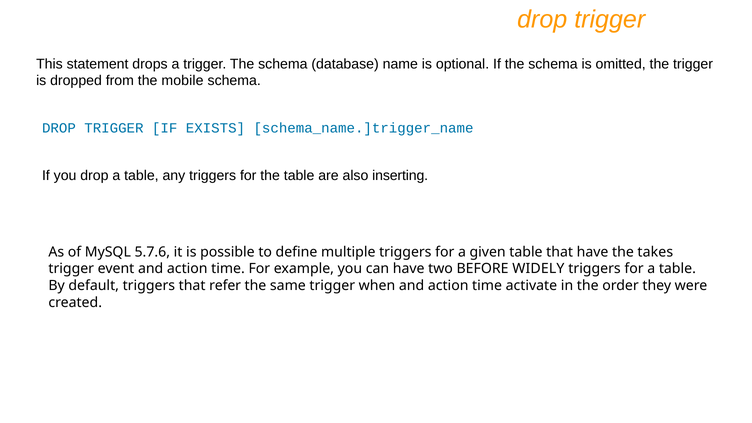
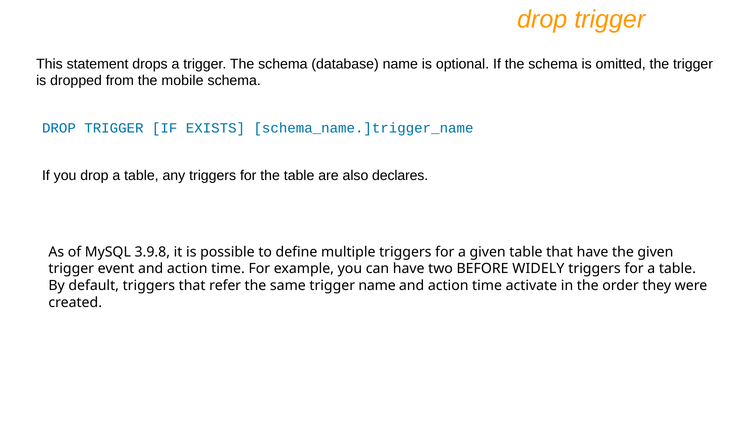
inserting: inserting -> declares
5.7.6: 5.7.6 -> 3.9.8
the takes: takes -> given
trigger when: when -> name
